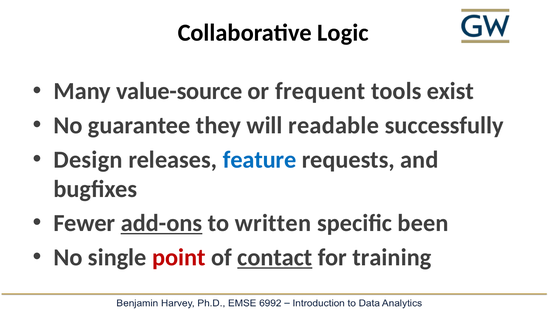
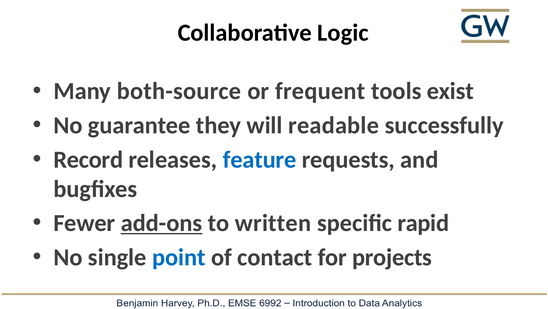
value-source: value-source -> both-source
Design: Design -> Record
been: been -> rapid
point colour: red -> blue
contact underline: present -> none
training: training -> projects
